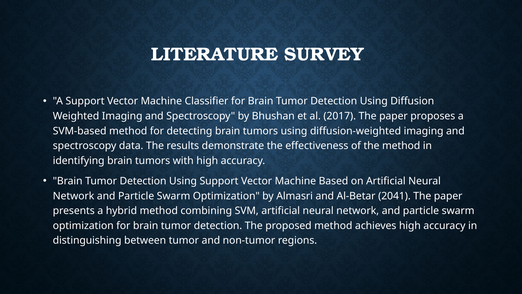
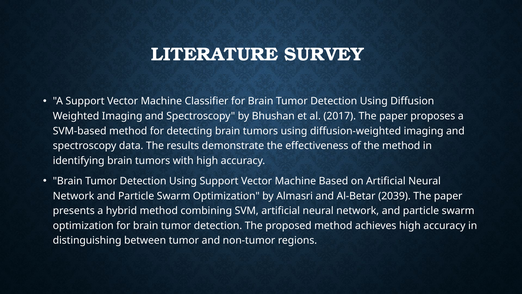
2041: 2041 -> 2039
